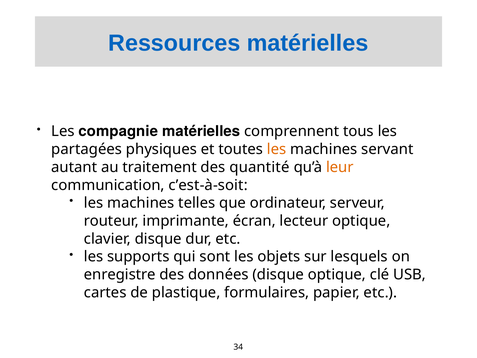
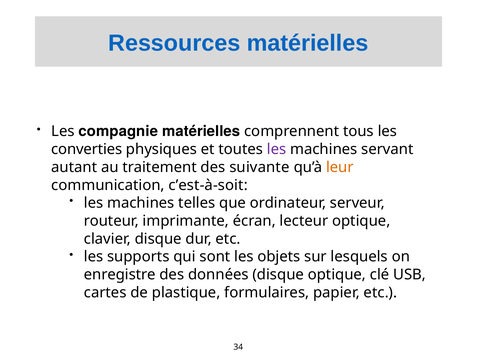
partagées: partagées -> converties
les at (277, 149) colour: orange -> purple
quantité: quantité -> suivante
